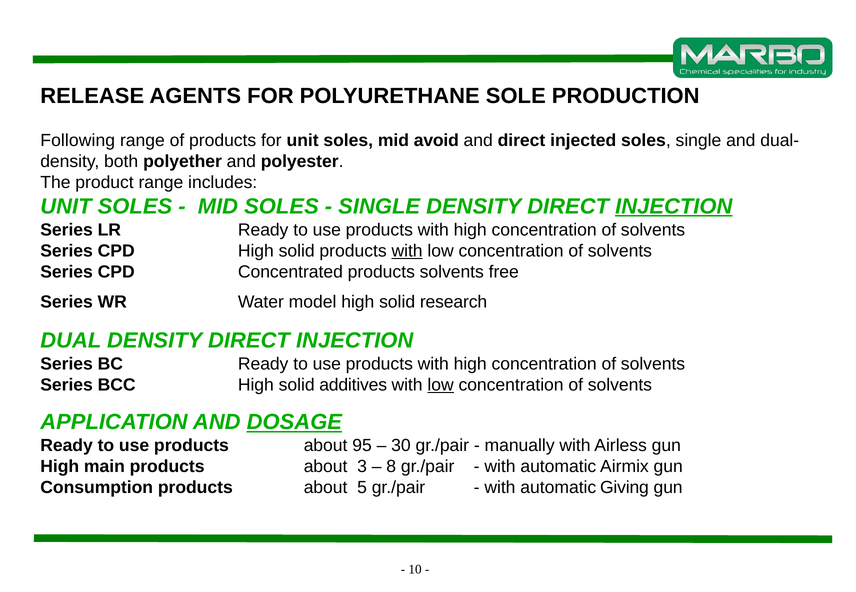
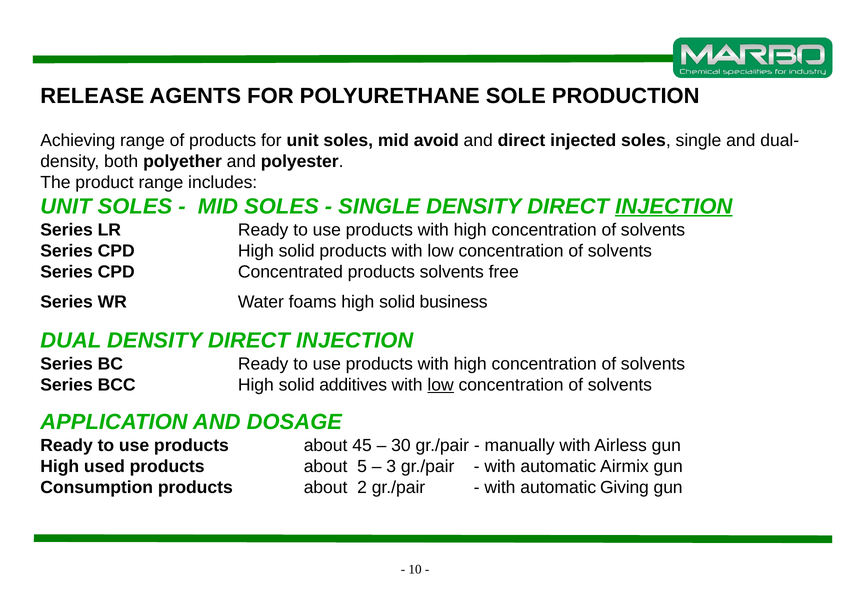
Following: Following -> Achieving
with at (407, 251) underline: present -> none
model: model -> foams
research: research -> business
DOSAGE underline: present -> none
95: 95 -> 45
main: main -> used
3: 3 -> 5
8: 8 -> 3
5: 5 -> 2
